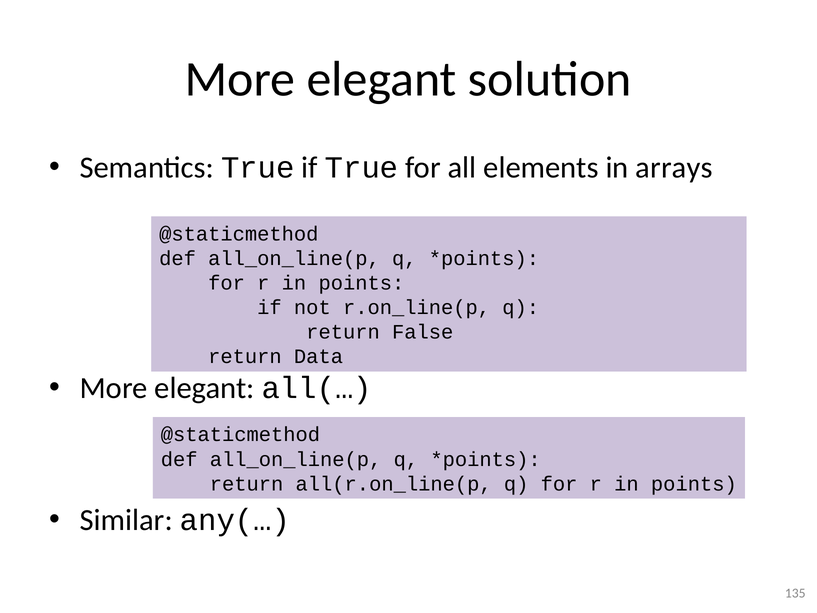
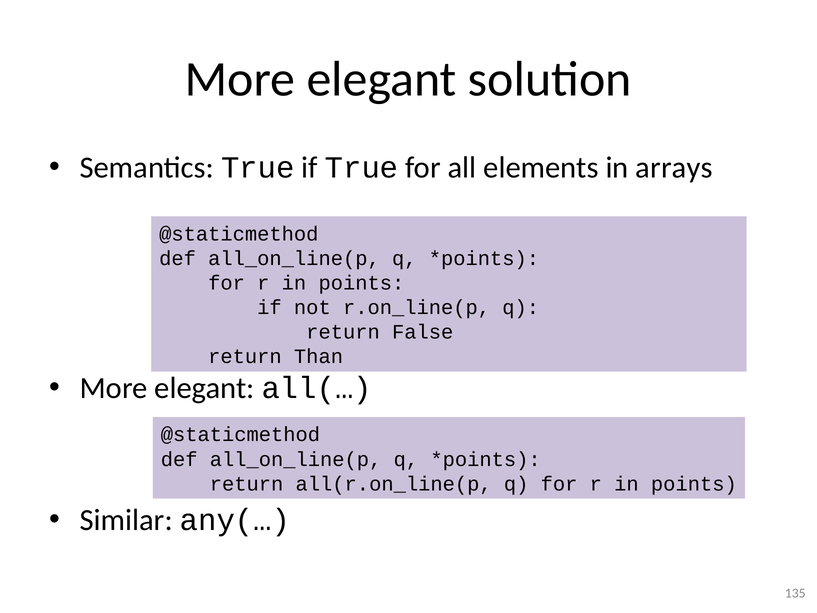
Data: Data -> Than
